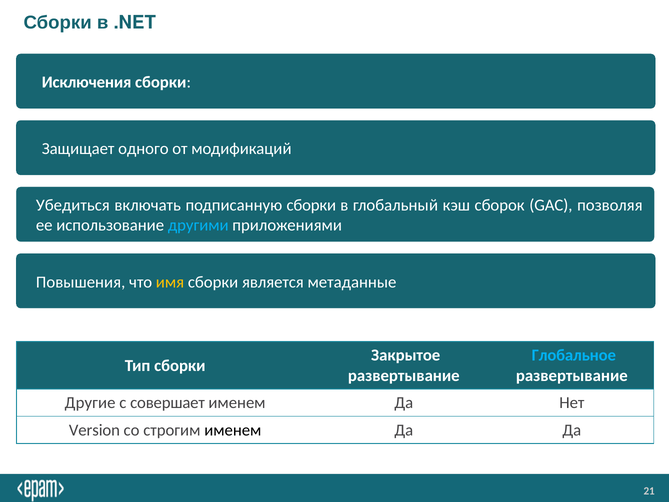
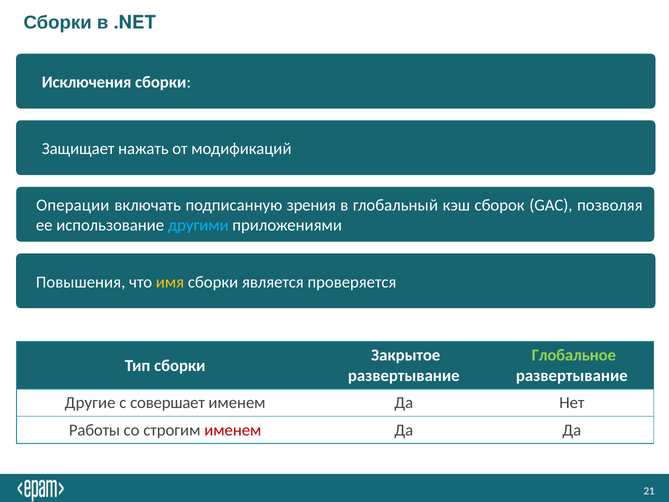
одного: одного -> нажать
Убедиться: Убедиться -> Операции
подписанную сборки: сборки -> зрения
метаданные: метаданные -> проверяется
Глобальное colour: light blue -> light green
Version: Version -> Работы
именем at (233, 430) colour: black -> red
